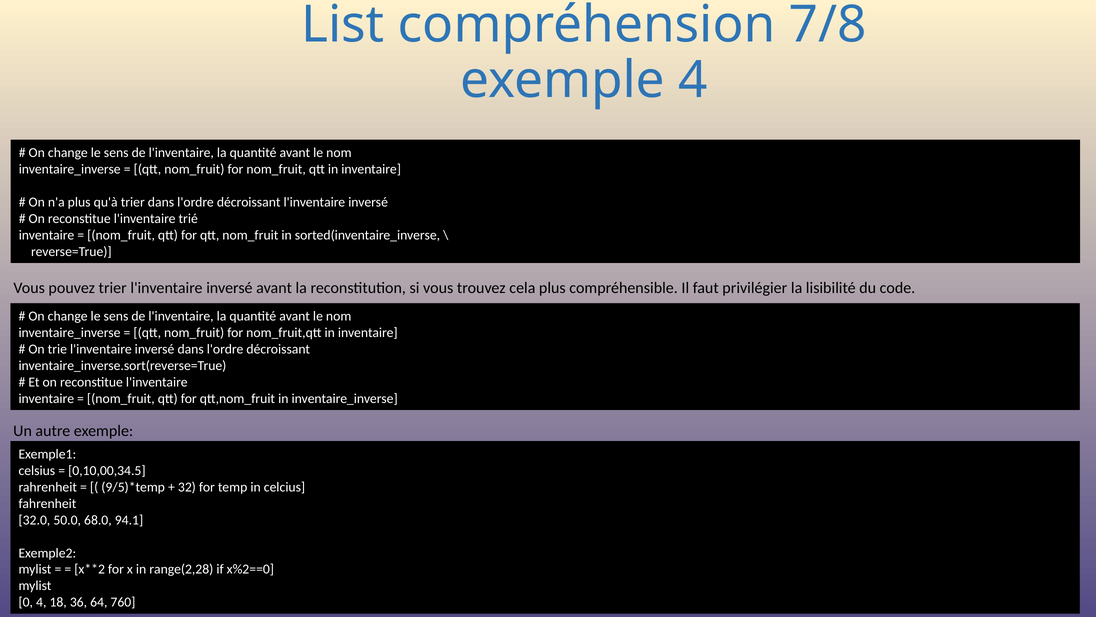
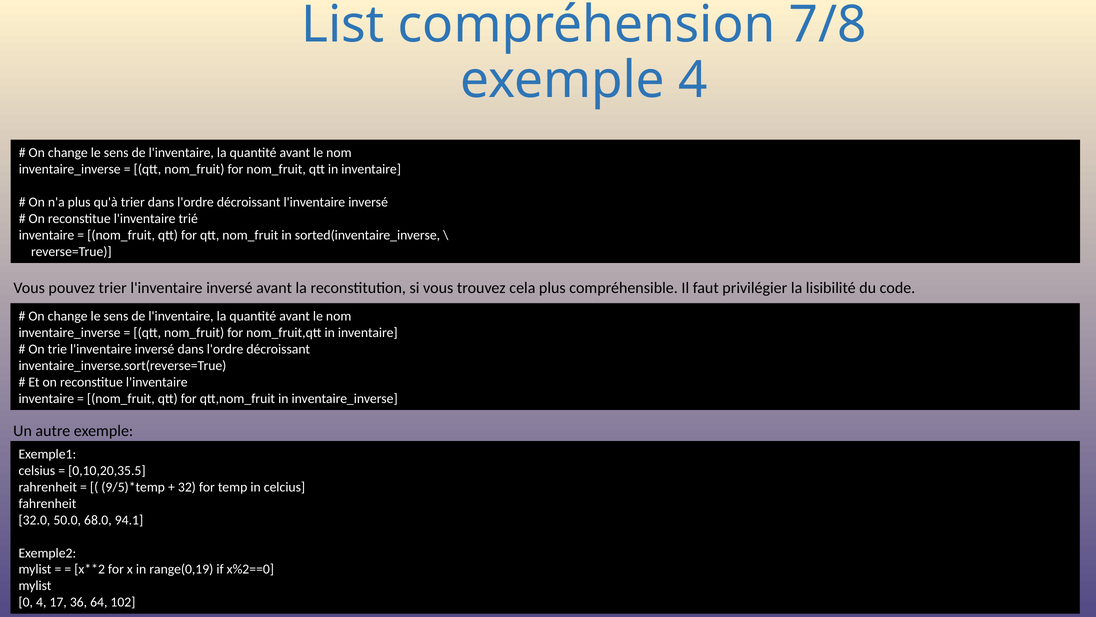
0,10,00,34.5: 0,10,00,34.5 -> 0,10,20,35.5
range(2,28: range(2,28 -> range(0,19
18: 18 -> 17
760: 760 -> 102
